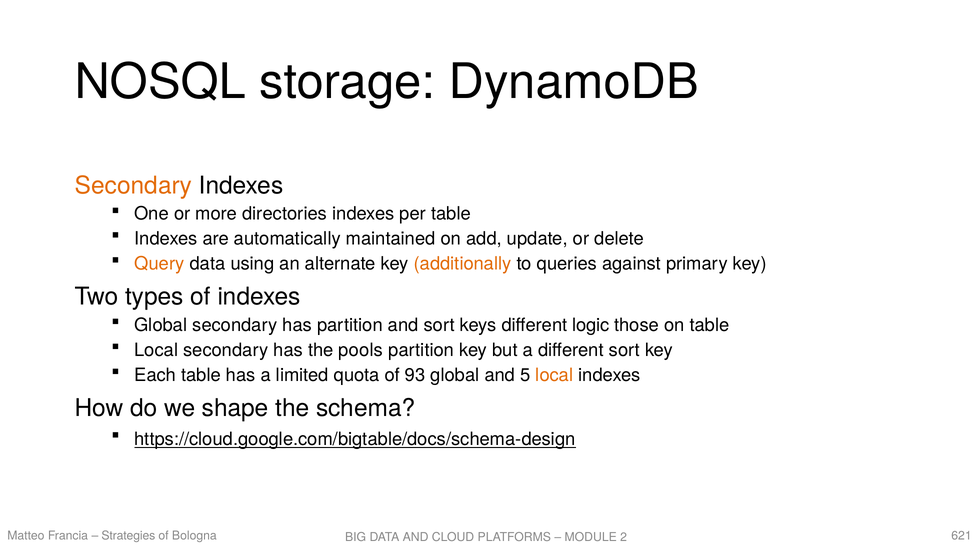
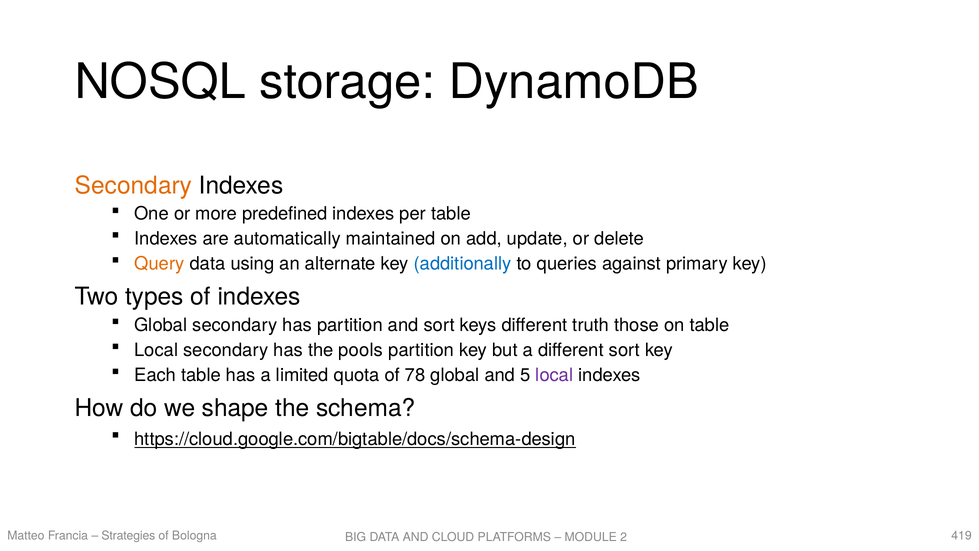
directories: directories -> predefined
additionally colour: orange -> blue
logic: logic -> truth
93: 93 -> 78
local at (554, 375) colour: orange -> purple
621: 621 -> 419
